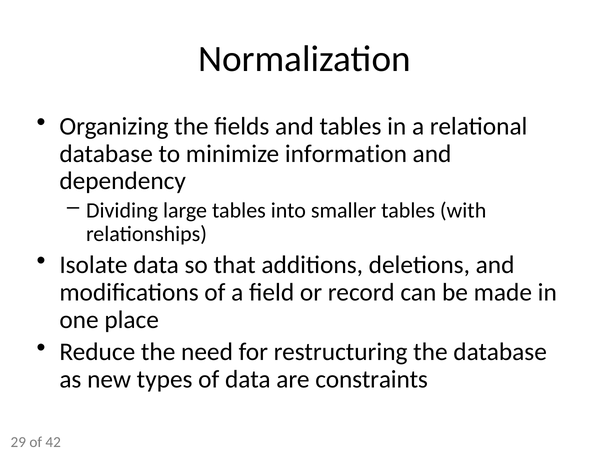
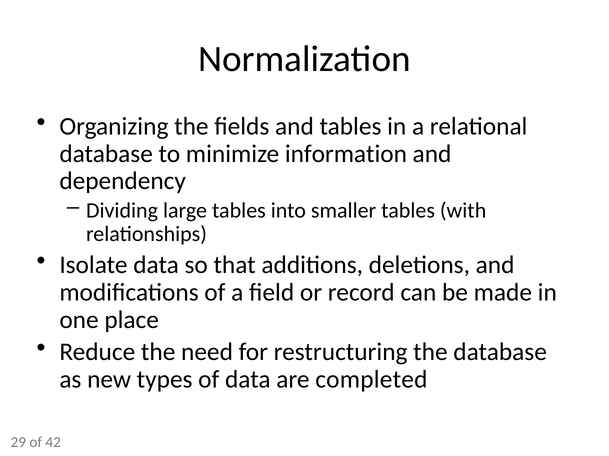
constraints: constraints -> completed
